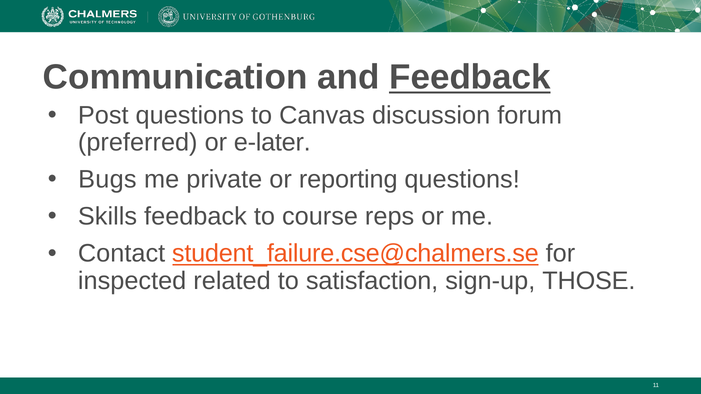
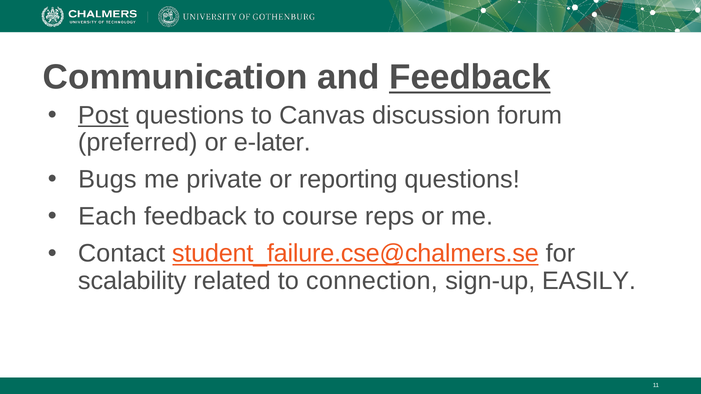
Post underline: none -> present
Skills: Skills -> Each
inspected: inspected -> scalability
satisfaction: satisfaction -> connection
THOSE: THOSE -> EASILY
